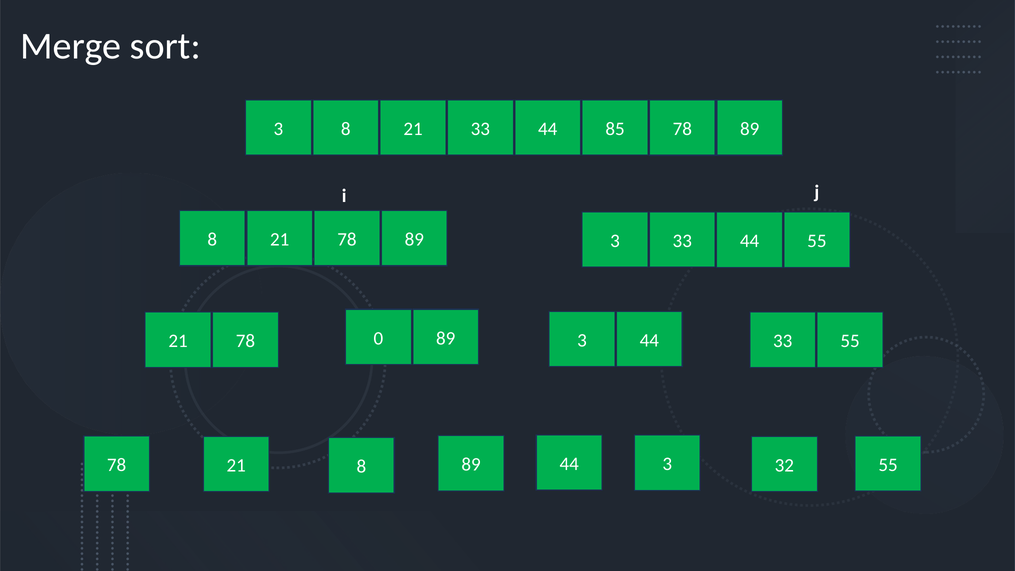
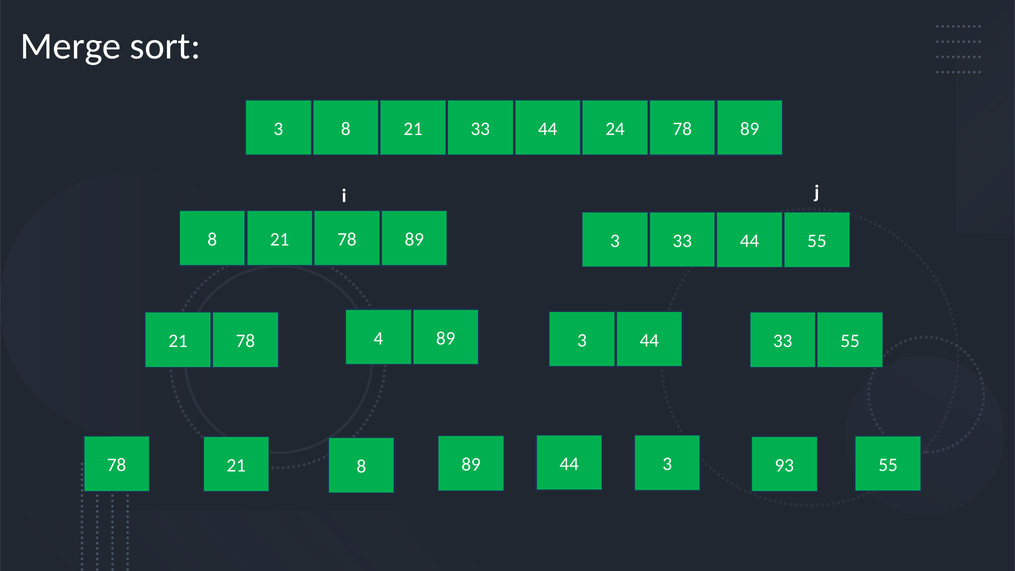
85: 85 -> 24
0: 0 -> 4
32: 32 -> 93
